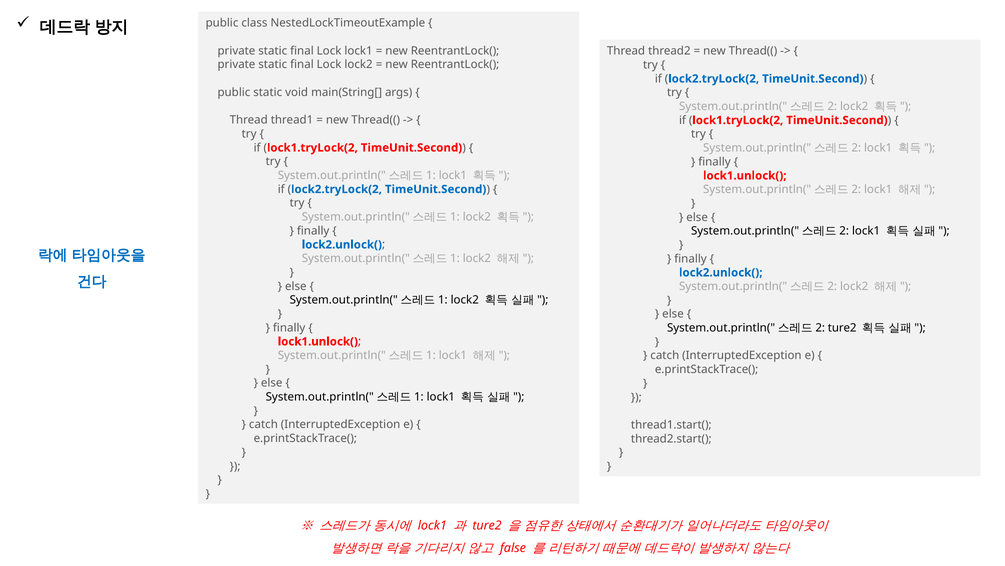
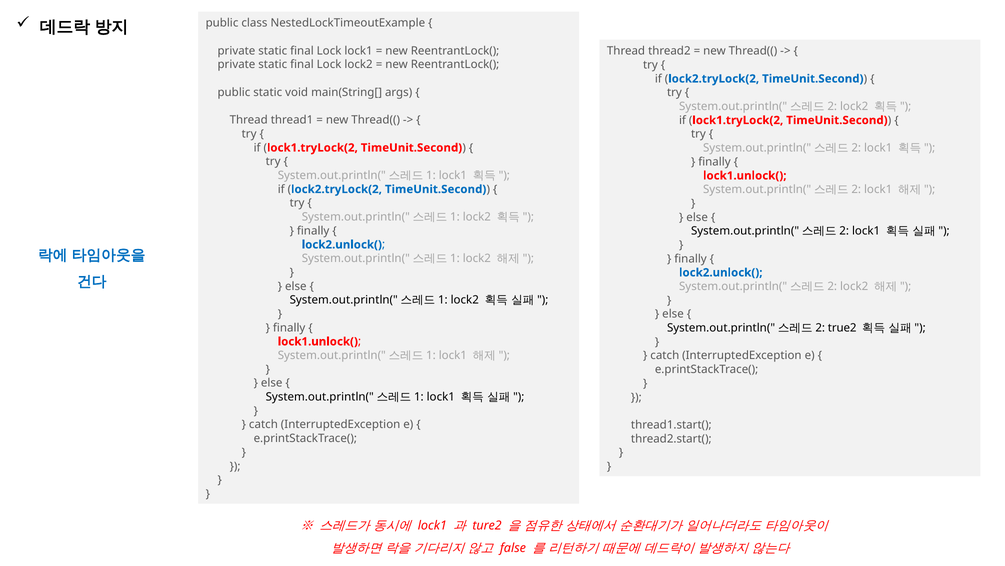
ture2 at (842, 328): ture2 -> true2
